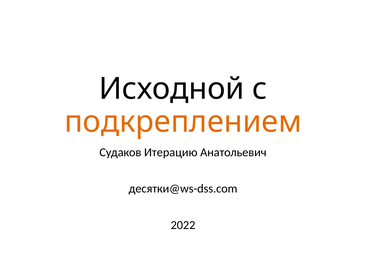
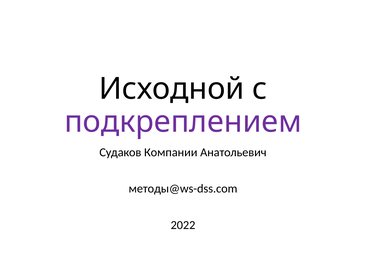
подкреплением colour: orange -> purple
Итерацию: Итерацию -> Компании
десятки@ws-dss.com: десятки@ws-dss.com -> методы@ws-dss.com
